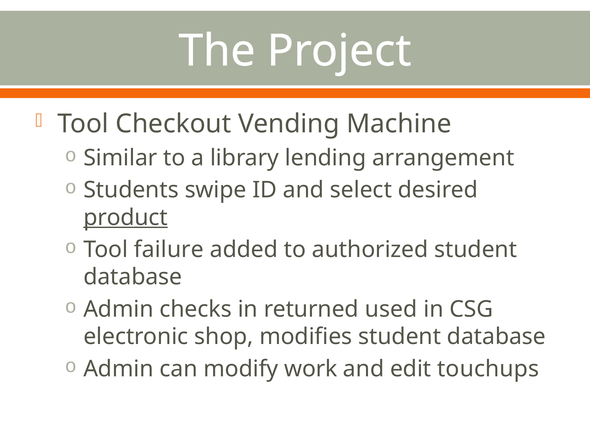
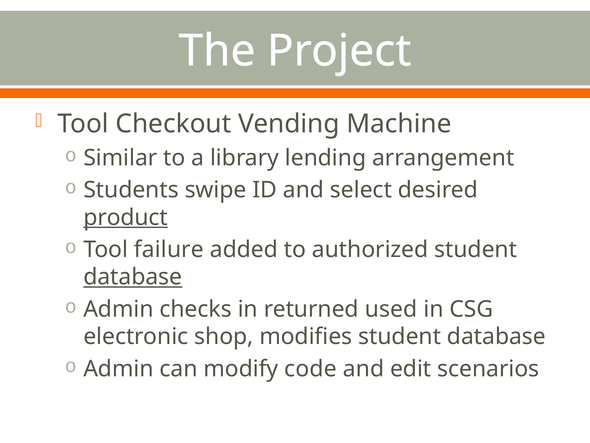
database at (133, 277) underline: none -> present
work: work -> code
touchups: touchups -> scenarios
